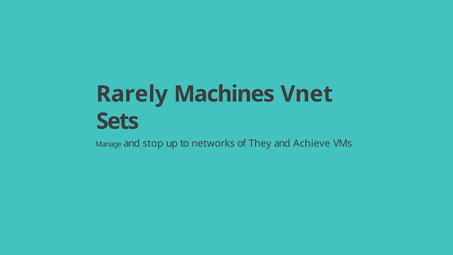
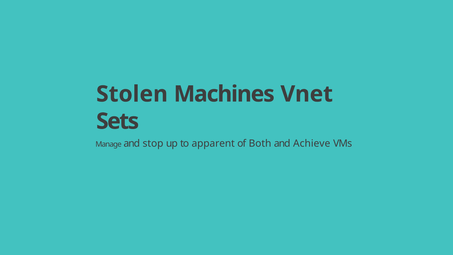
Rarely: Rarely -> Stolen
networks: networks -> apparent
They: They -> Both
